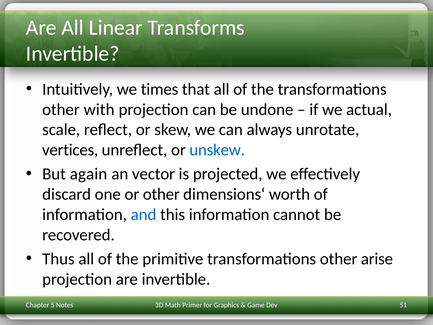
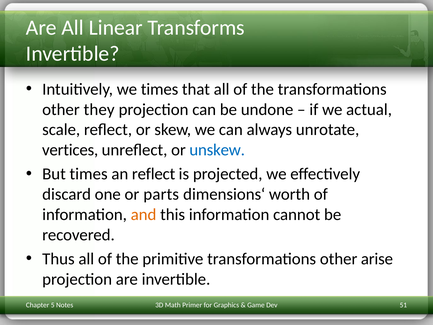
with: with -> they
But again: again -> times
an vector: vector -> reflect
or other: other -> parts
and colour: blue -> orange
